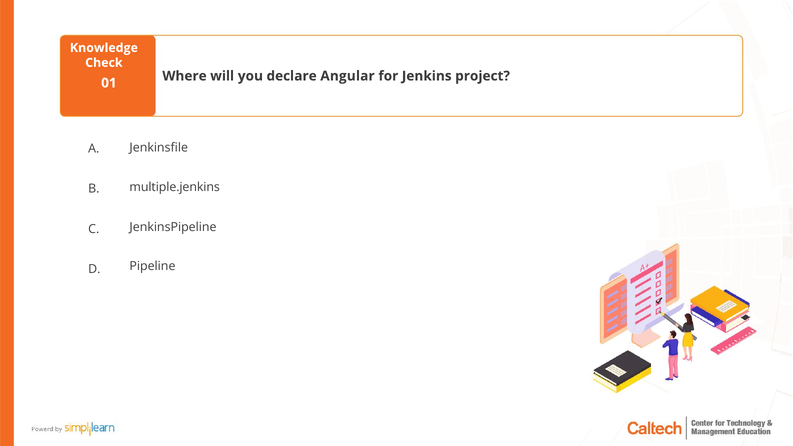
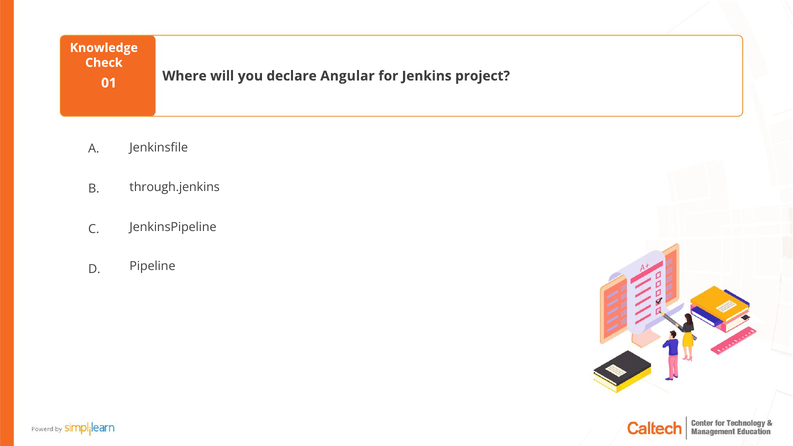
multiple.jenkins: multiple.jenkins -> through.jenkins
